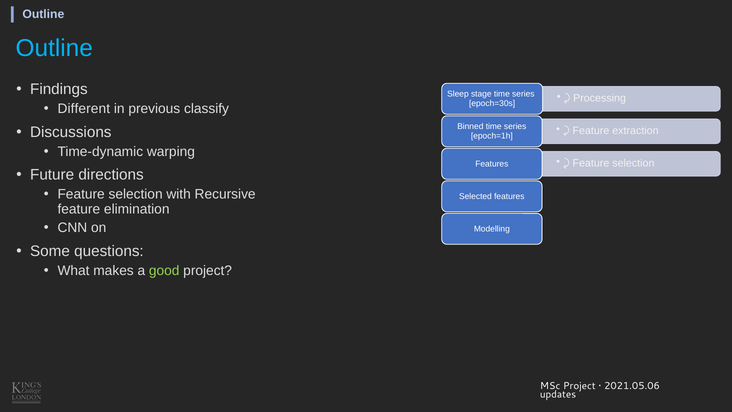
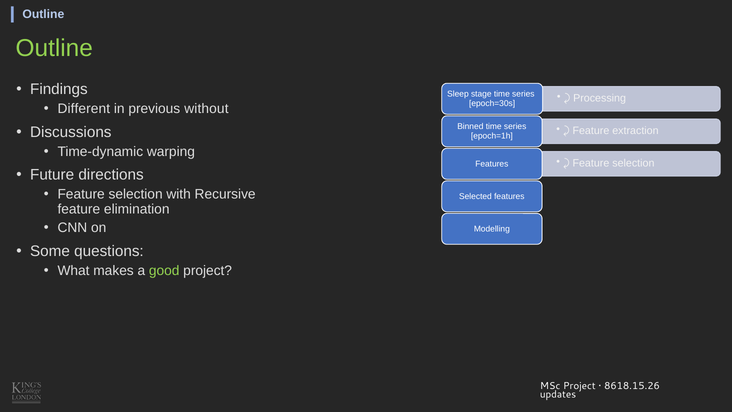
Outline at (54, 48) colour: light blue -> light green
classify: classify -> without
2021.05.06: 2021.05.06 -> 8618.15.26
